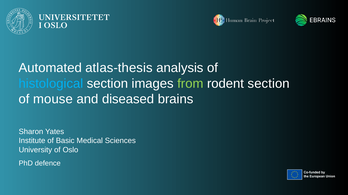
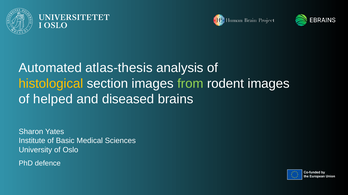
histological colour: light blue -> yellow
rodent section: section -> images
mouse: mouse -> helped
